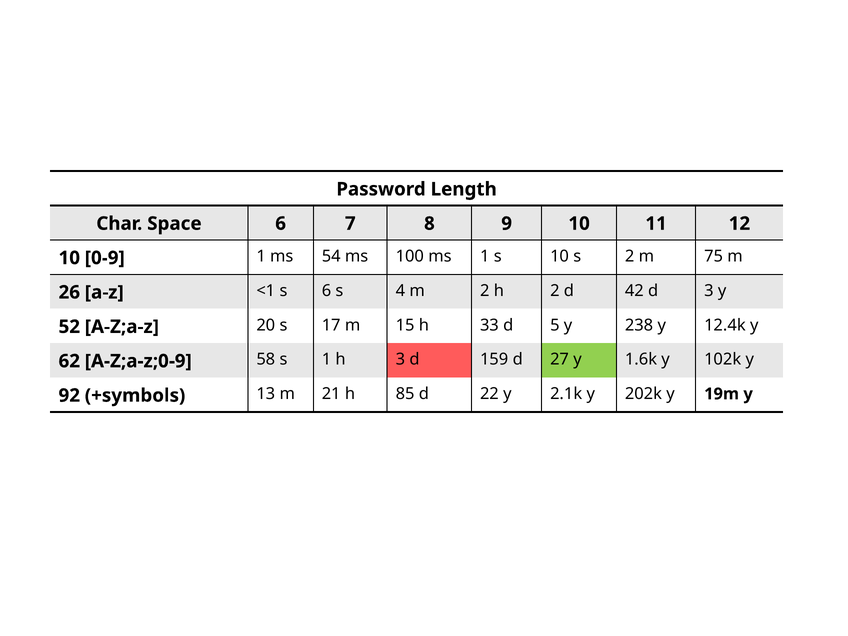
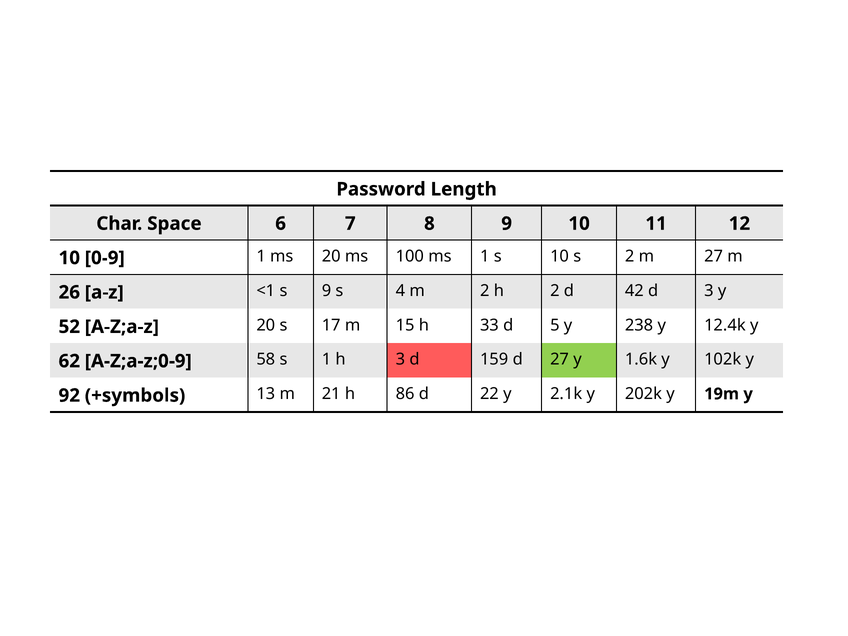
ms 54: 54 -> 20
m 75: 75 -> 27
s 6: 6 -> 9
85: 85 -> 86
